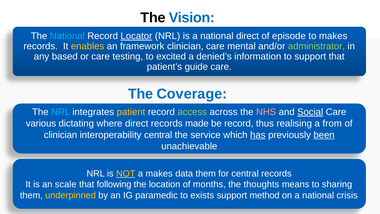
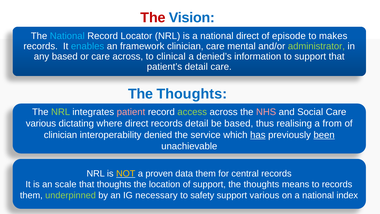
The at (153, 18) colour: black -> red
Locator underline: present -> none
enables colour: yellow -> light blue
care testing: testing -> across
excited: excited -> clinical
patient’s guide: guide -> detail
Coverage at (192, 94): Coverage -> Thoughts
NRL at (61, 112) colour: light blue -> light green
patient colour: yellow -> pink
Social underline: present -> none
records made: made -> detail
be record: record -> based
interoperability central: central -> denied
a makes: makes -> proven
that following: following -> thoughts
of months: months -> support
to sharing: sharing -> records
underpinned colour: yellow -> light green
paramedic: paramedic -> necessary
exists: exists -> safety
support method: method -> various
crisis: crisis -> index
